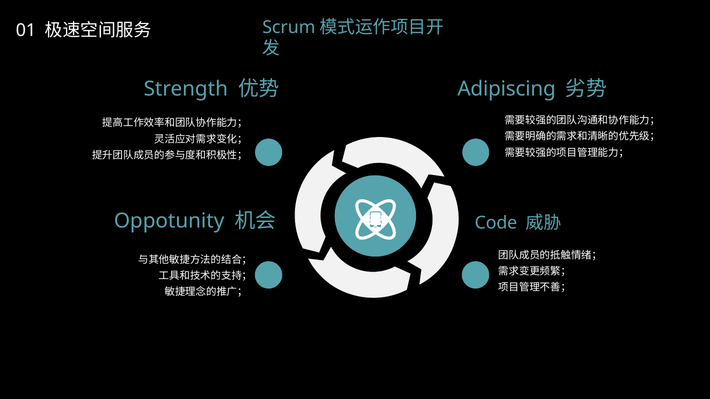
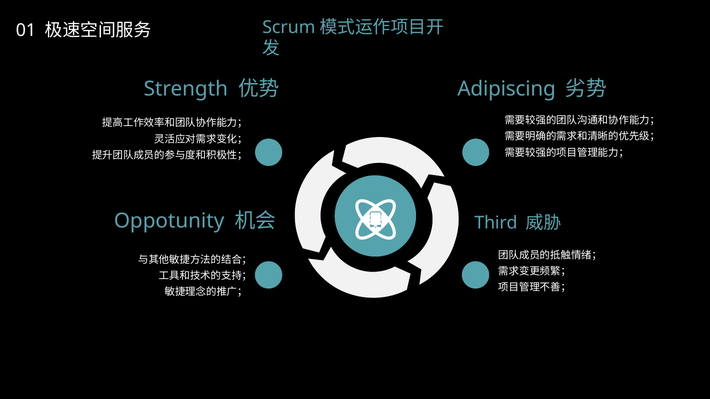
Code: Code -> Third
